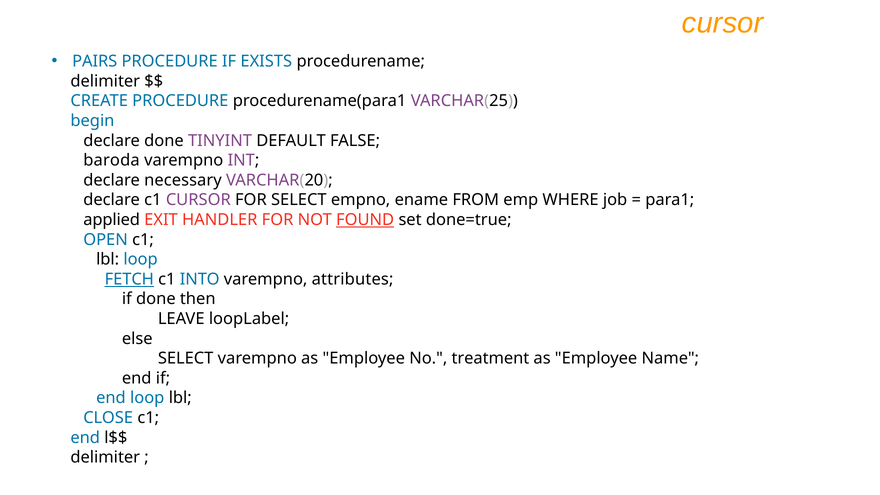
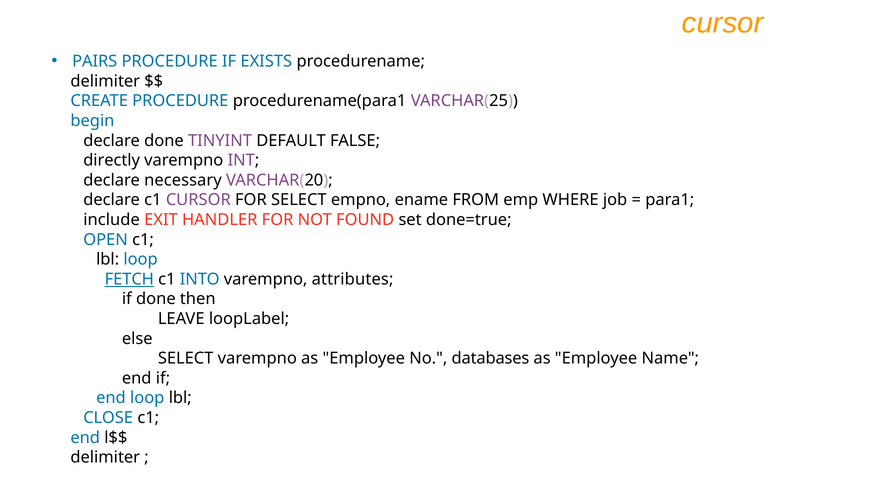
baroda: baroda -> directly
applied: applied -> include
FOUND underline: present -> none
treatment: treatment -> databases
